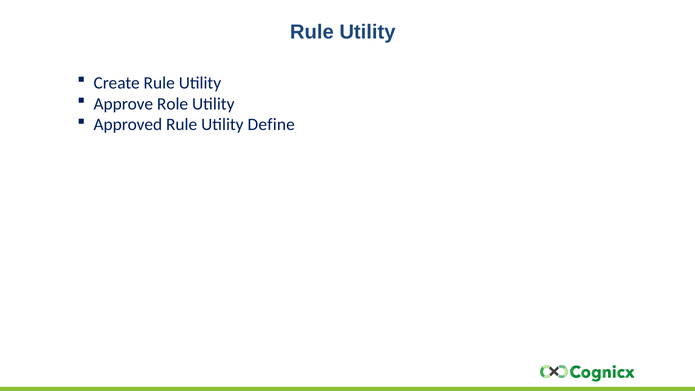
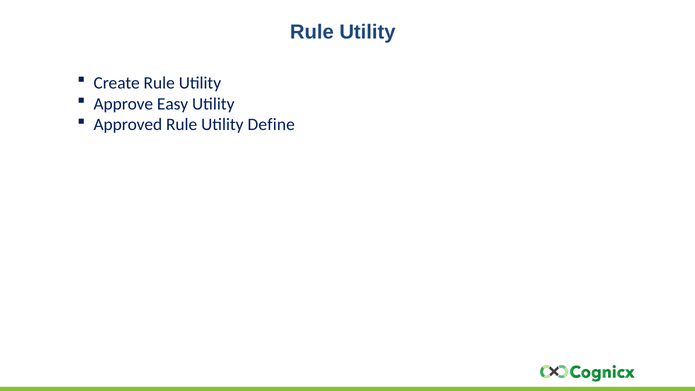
Role: Role -> Easy
